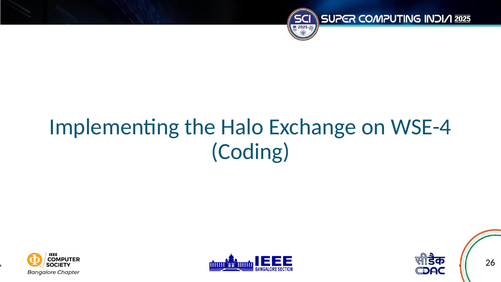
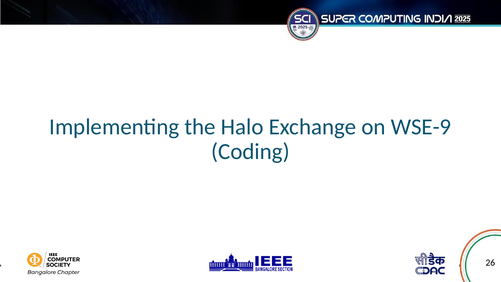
WSE-4: WSE-4 -> WSE-9
